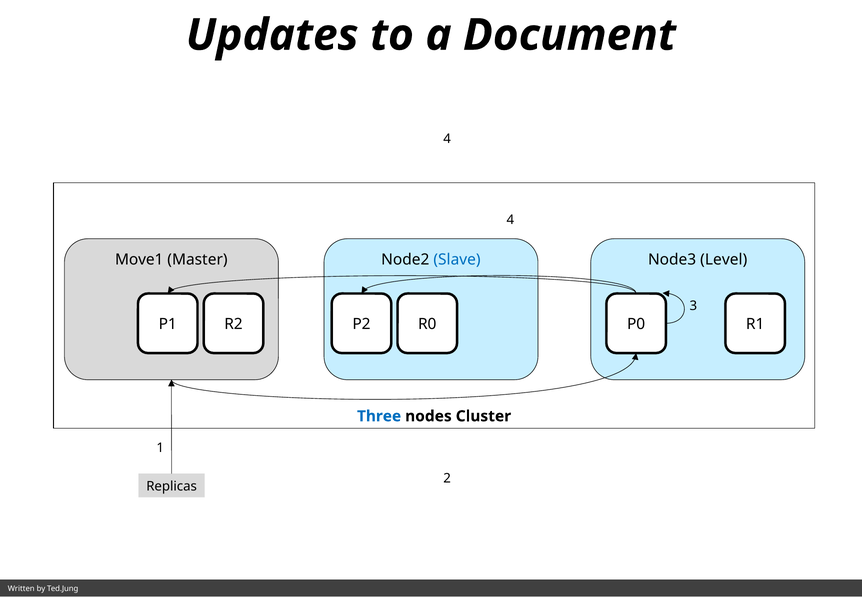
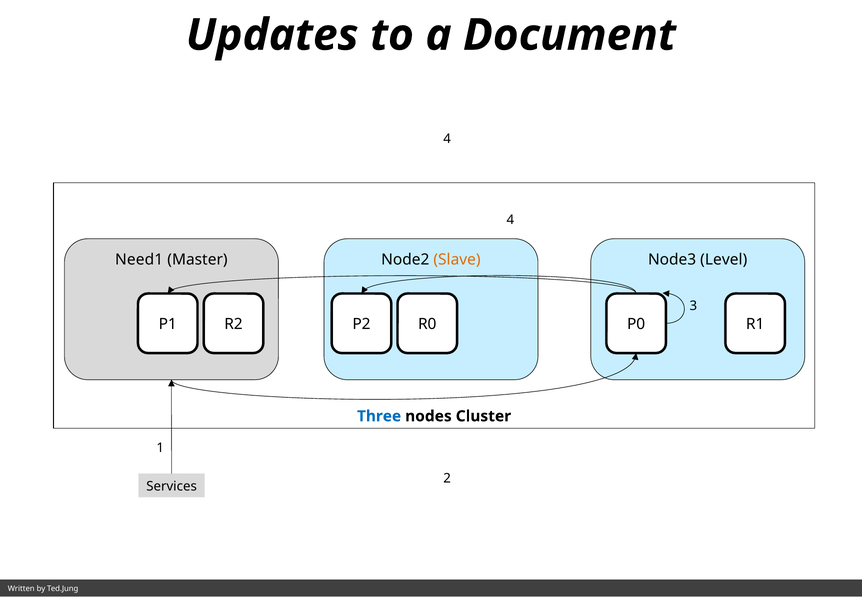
Move1: Move1 -> Need1
Slave colour: blue -> orange
Replicas: Replicas -> Services
